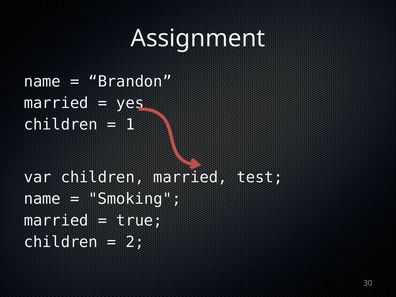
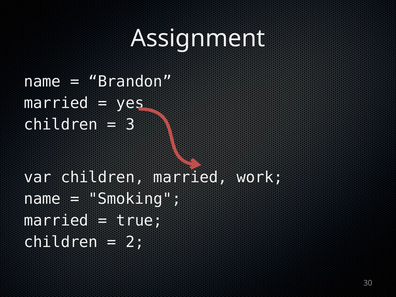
1: 1 -> 3
test: test -> work
